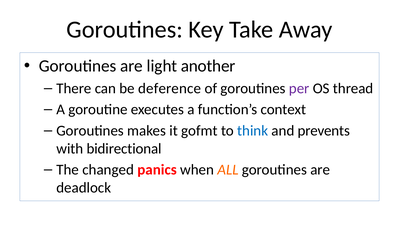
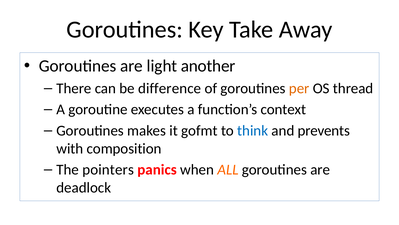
deference: deference -> difference
per colour: purple -> orange
bidirectional: bidirectional -> composition
changed: changed -> pointers
